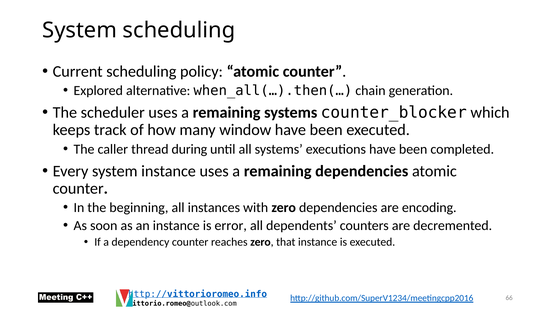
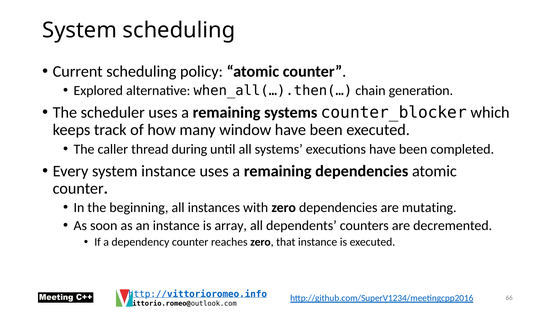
encoding: encoding -> mutating
error: error -> array
